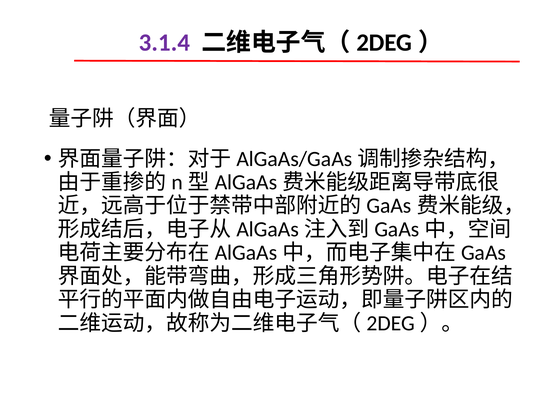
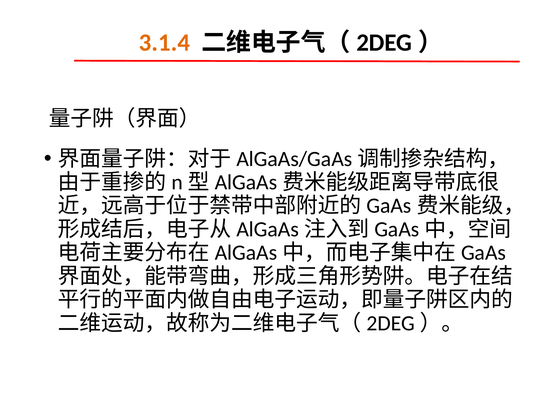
3.1.4 colour: purple -> orange
